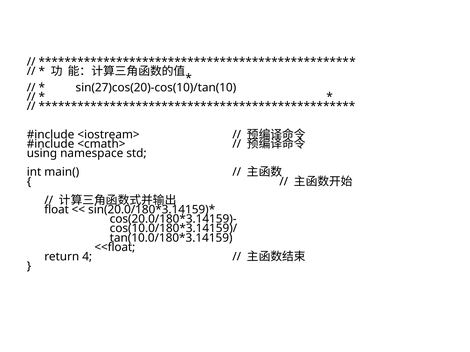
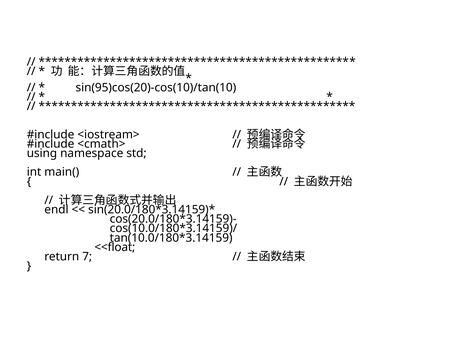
sin(27)cos(20)-cos(10)/tan(10: sin(27)cos(20)-cos(10)/tan(10 -> sin(95)cos(20)-cos(10)/tan(10
float: float -> endl
4: 4 -> 7
